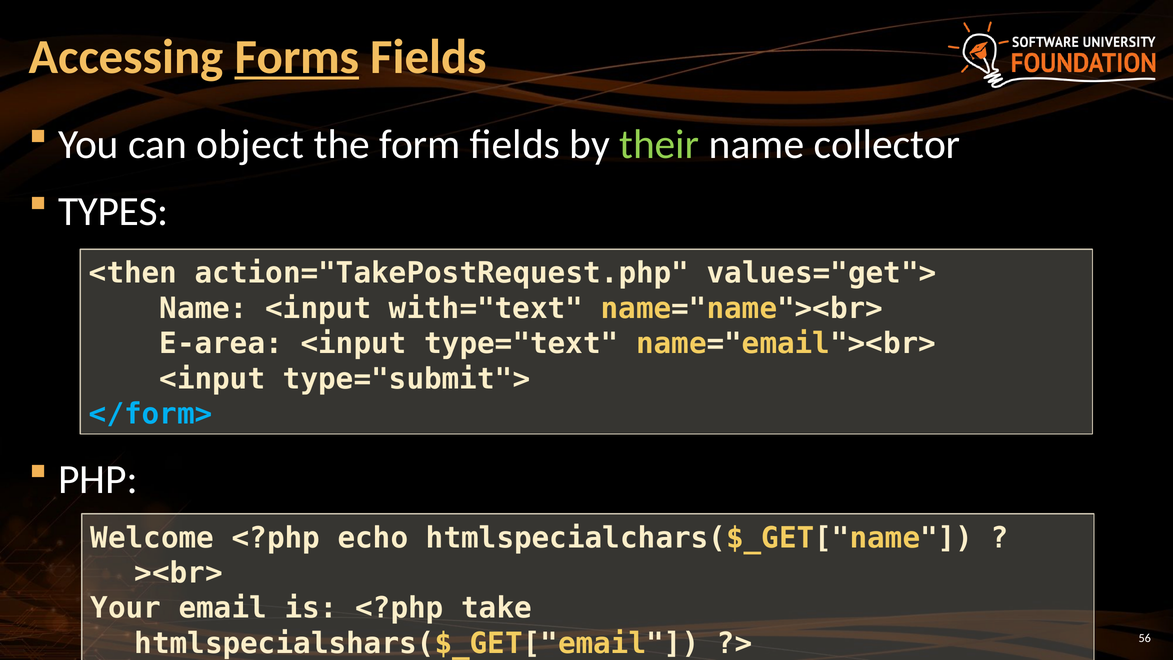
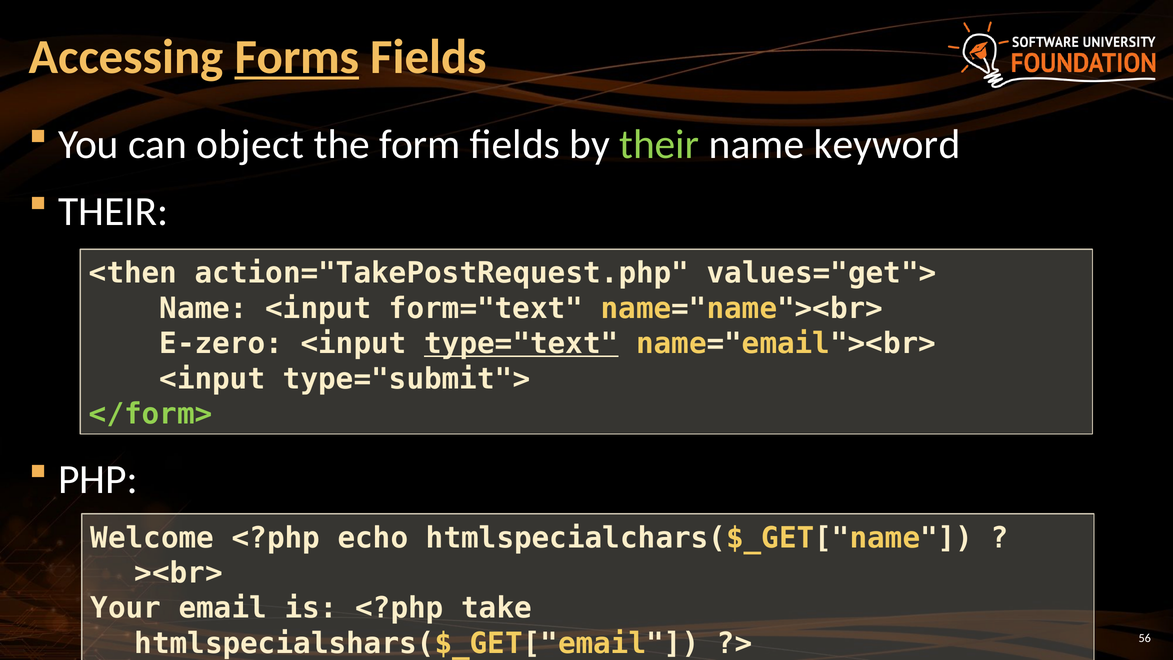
collector: collector -> keyword
TYPES at (113, 212): TYPES -> THEIR
with="text: with="text -> form="text
E-area: E-area -> E-zero
type="text underline: none -> present
</form> colour: light blue -> light green
